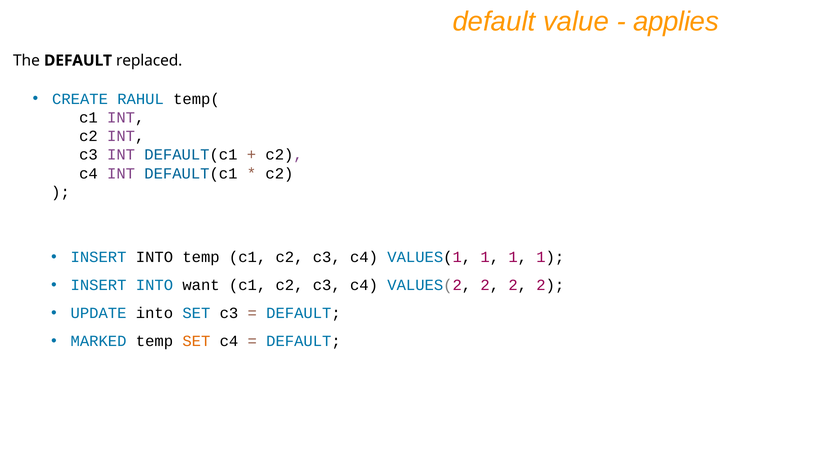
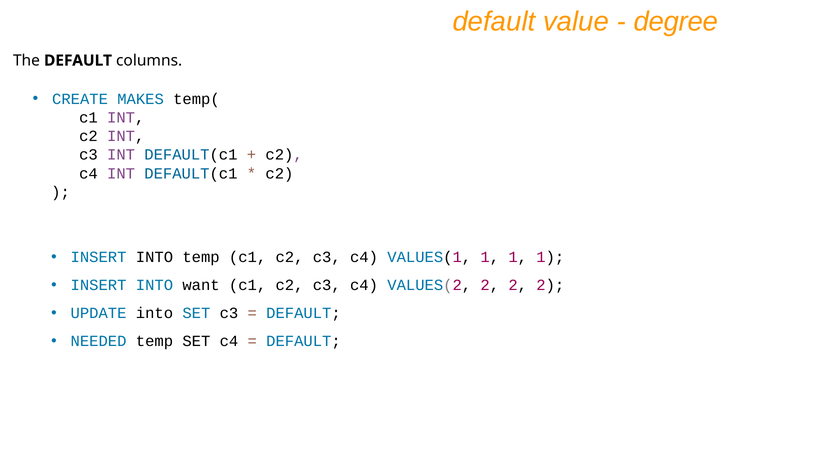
applies: applies -> degree
replaced: replaced -> columns
RAHUL: RAHUL -> MAKES
MARKED: MARKED -> NEEDED
SET at (196, 341) colour: orange -> black
